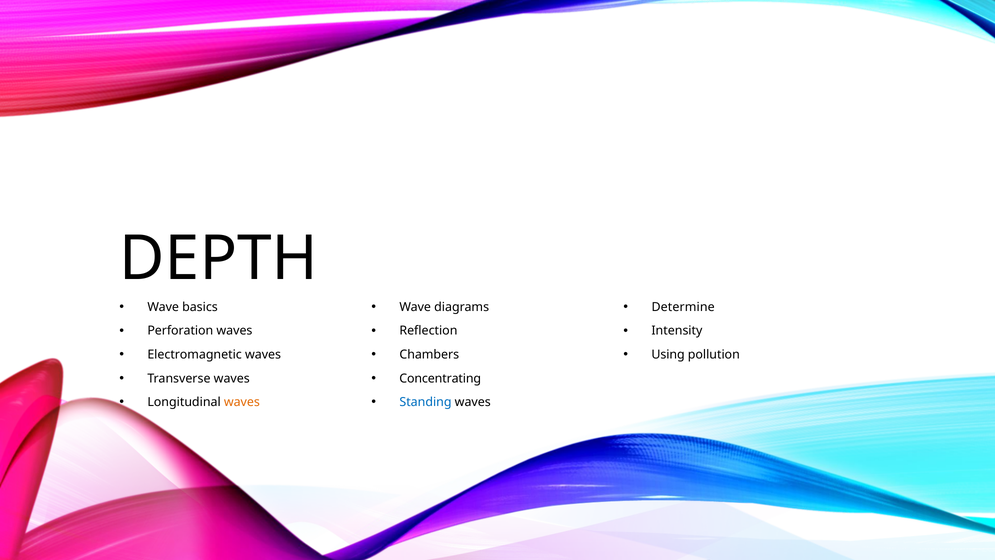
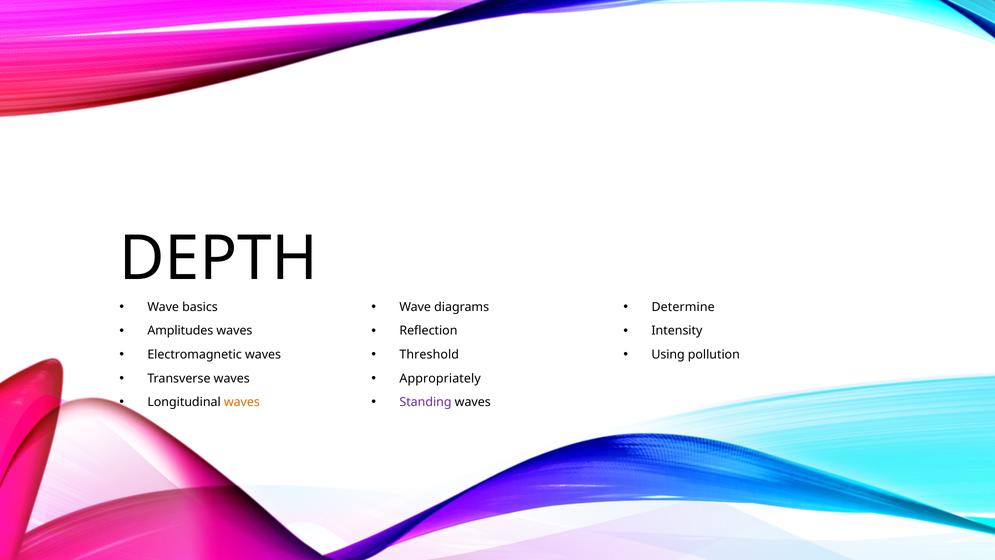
Perforation: Perforation -> Amplitudes
Chambers: Chambers -> Threshold
Concentrating: Concentrating -> Appropriately
Standing colour: blue -> purple
